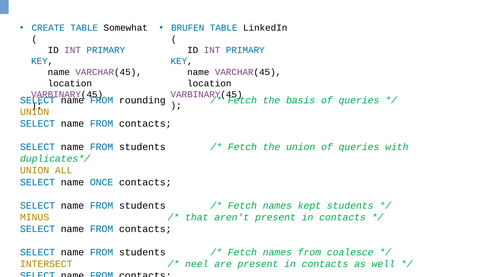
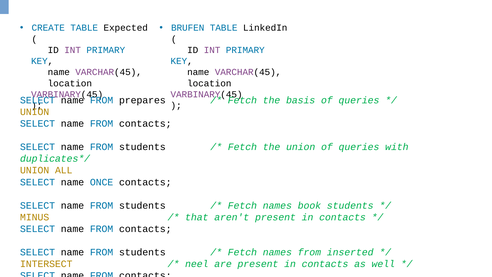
Somewhat: Somewhat -> Expected
rounding: rounding -> prepares
kept: kept -> book
coalesce: coalesce -> inserted
